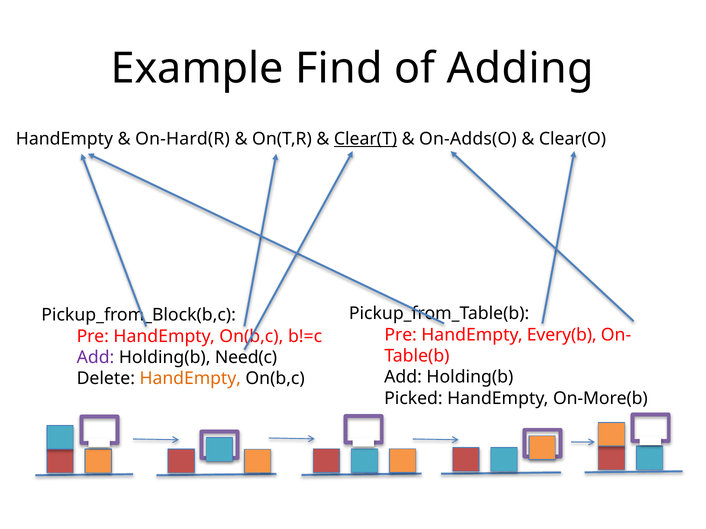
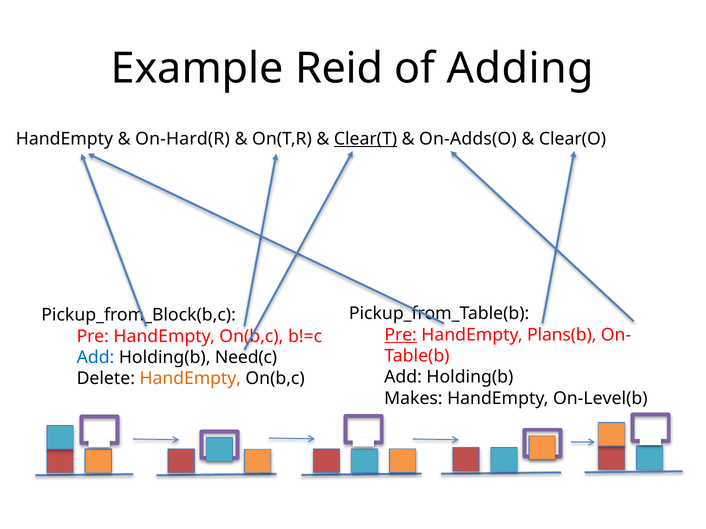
Find: Find -> Reid
Pre at (401, 335) underline: none -> present
Every(b: Every(b -> Plans(b
Add at (95, 358) colour: purple -> blue
Picked: Picked -> Makes
On-More(b: On-More(b -> On-Level(b
